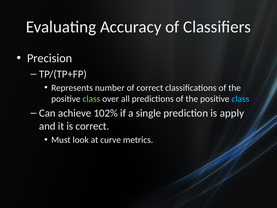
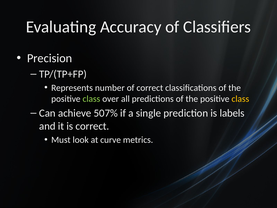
class at (240, 99) colour: light blue -> yellow
102%: 102% -> 507%
apply: apply -> labels
